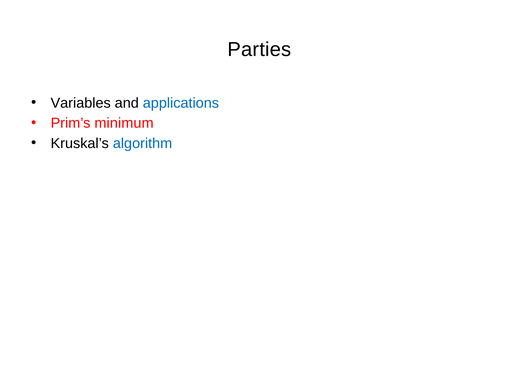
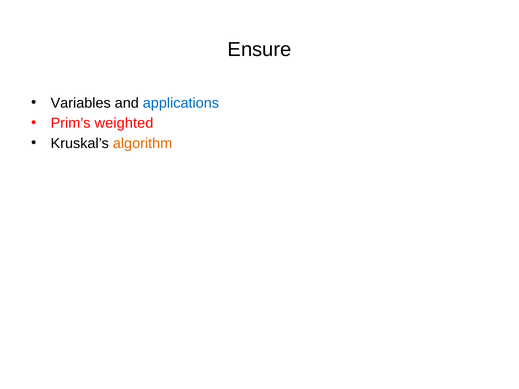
Parties: Parties -> Ensure
minimum: minimum -> weighted
algorithm colour: blue -> orange
